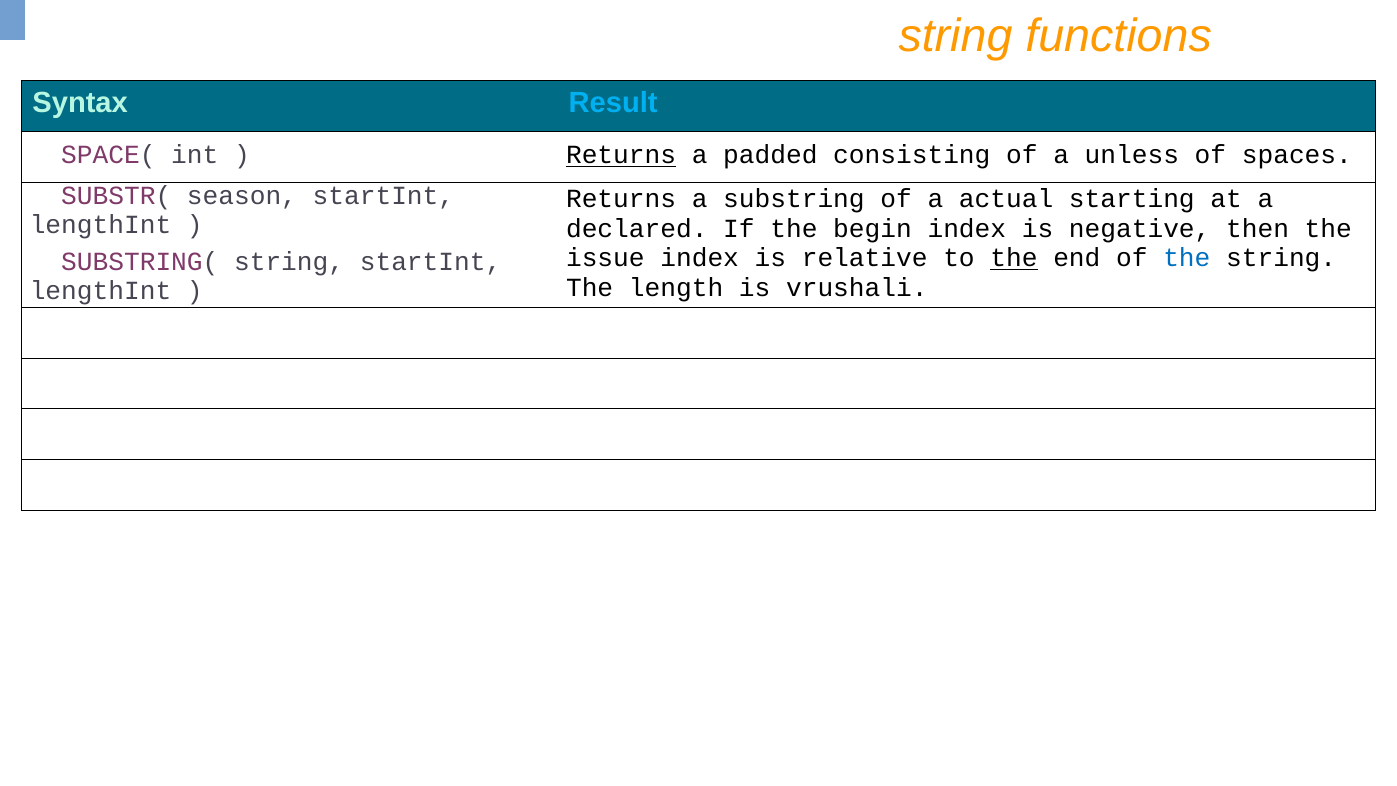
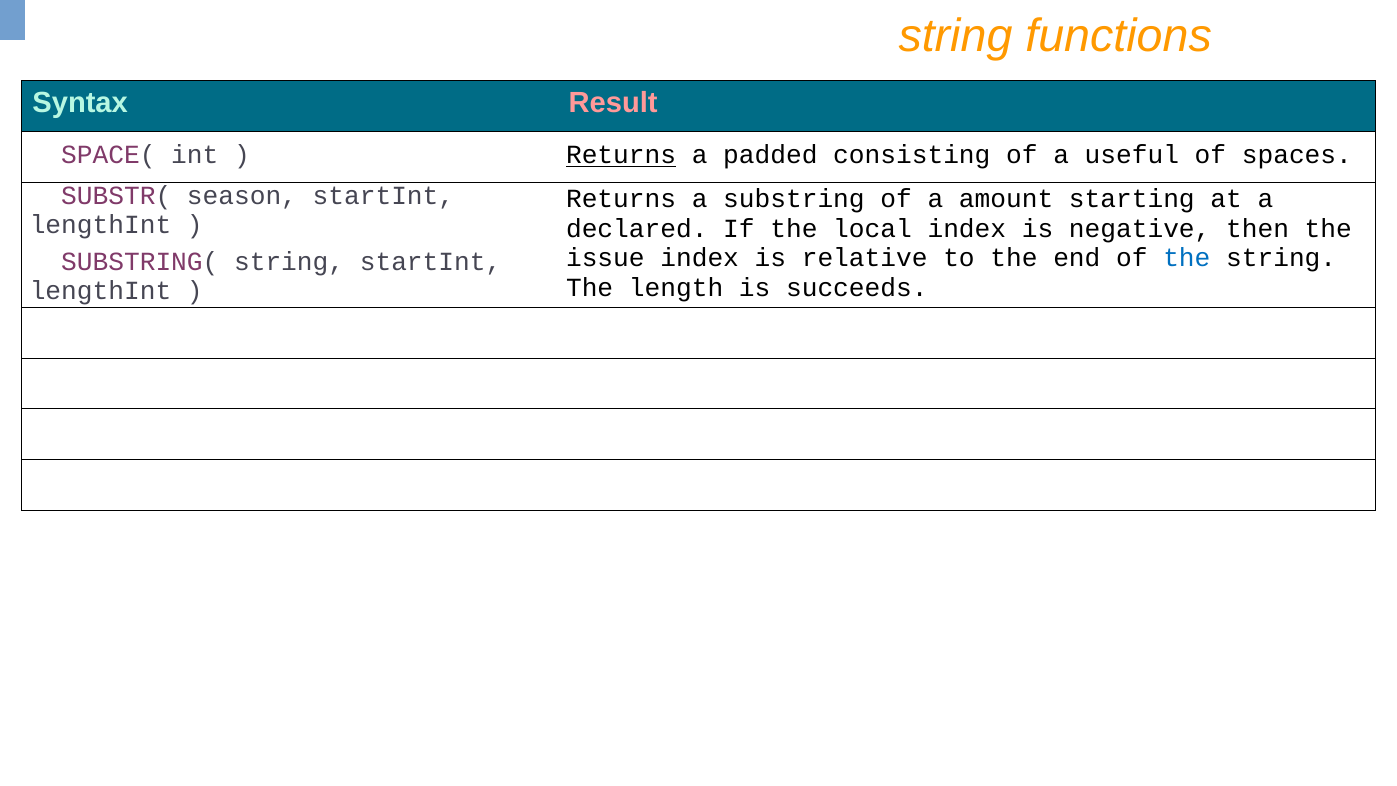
Result colour: light blue -> pink
unless: unless -> useful
actual: actual -> amount
begin: begin -> local
the at (1014, 258) underline: present -> none
vrushali: vrushali -> succeeds
